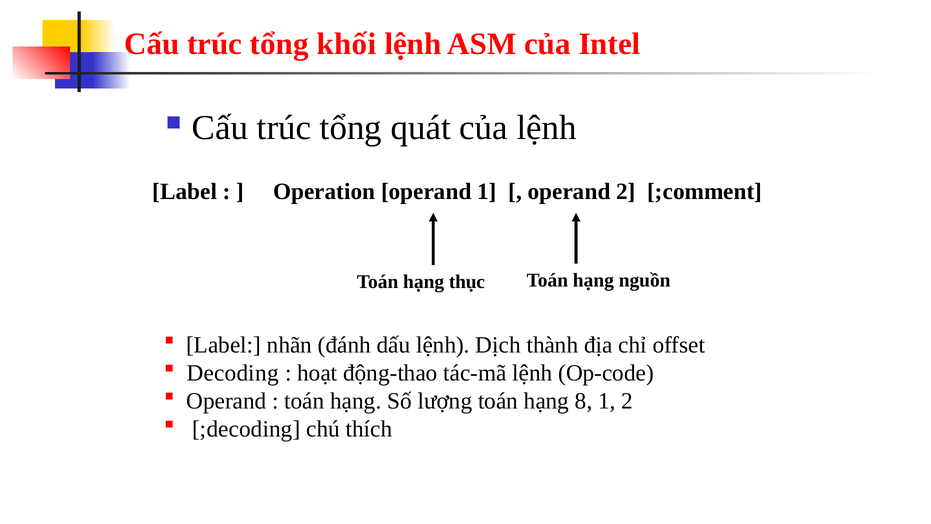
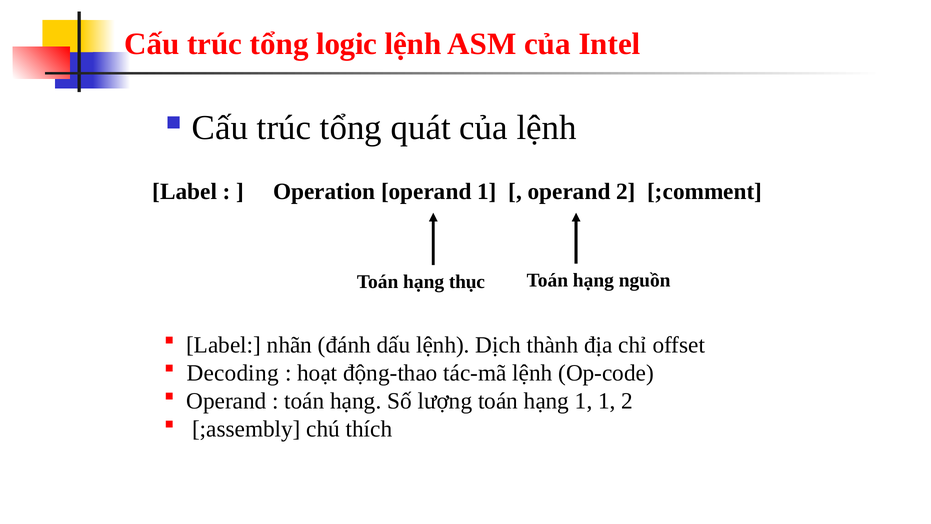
khối: khối -> logic
hạng 8: 8 -> 1
;decoding: ;decoding -> ;assembly
